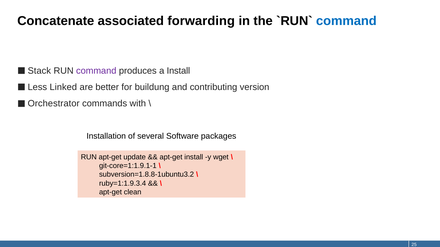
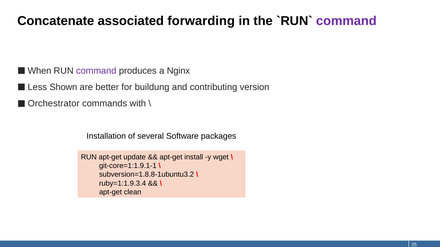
command at (346, 21) colour: blue -> purple
Stack: Stack -> When
a Install: Install -> Nginx
Linked: Linked -> Shown
